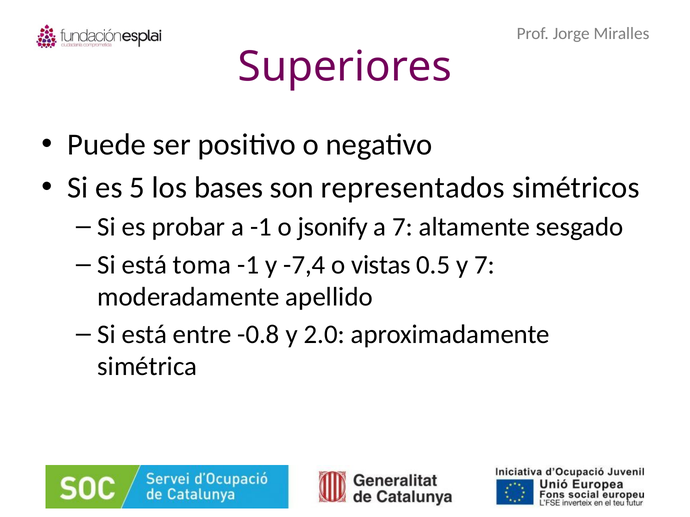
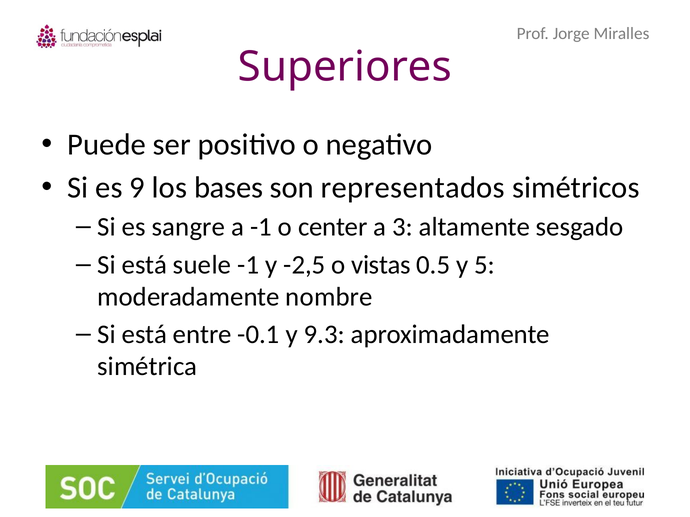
5: 5 -> 9
probar: probar -> sangre
jsonify: jsonify -> center
a 7: 7 -> 3
toma: toma -> suele
-7,4: -7,4 -> -2,5
y 7: 7 -> 5
apellido: apellido -> nombre
-0.8: -0.8 -> -0.1
2.0: 2.0 -> 9.3
